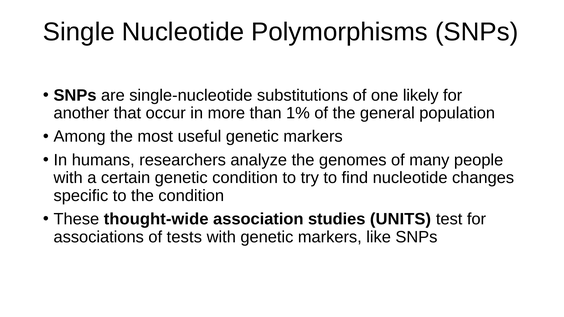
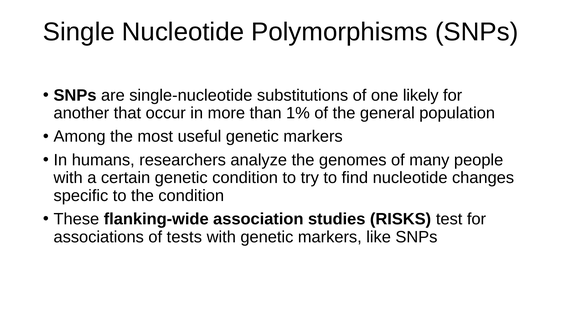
thought-wide: thought-wide -> flanking-wide
UNITS: UNITS -> RISKS
